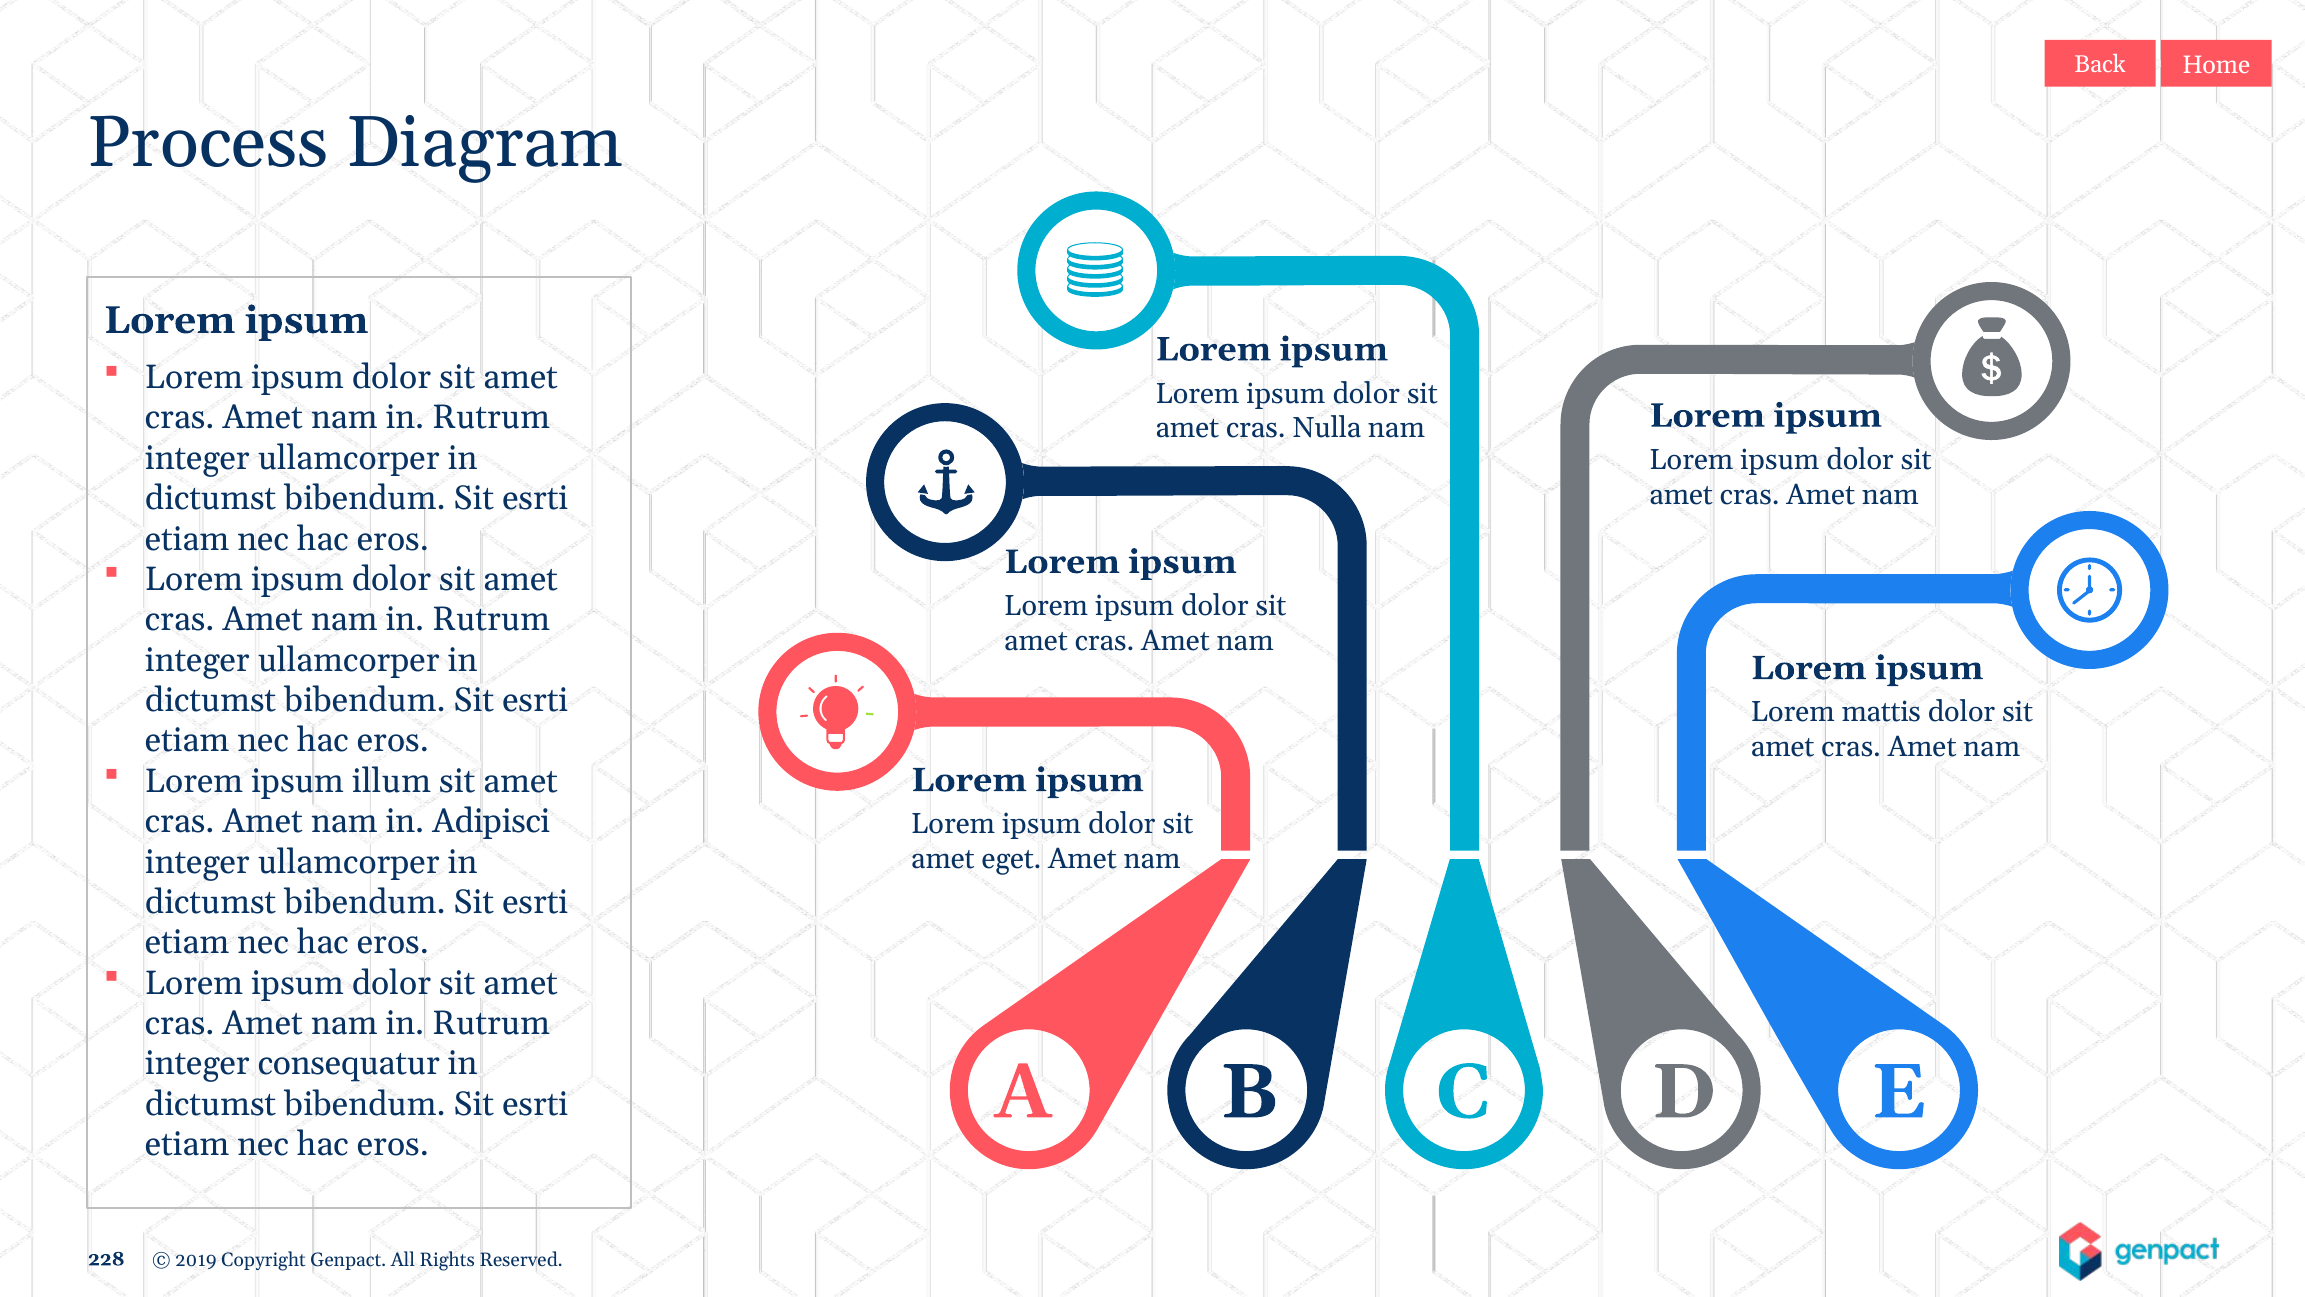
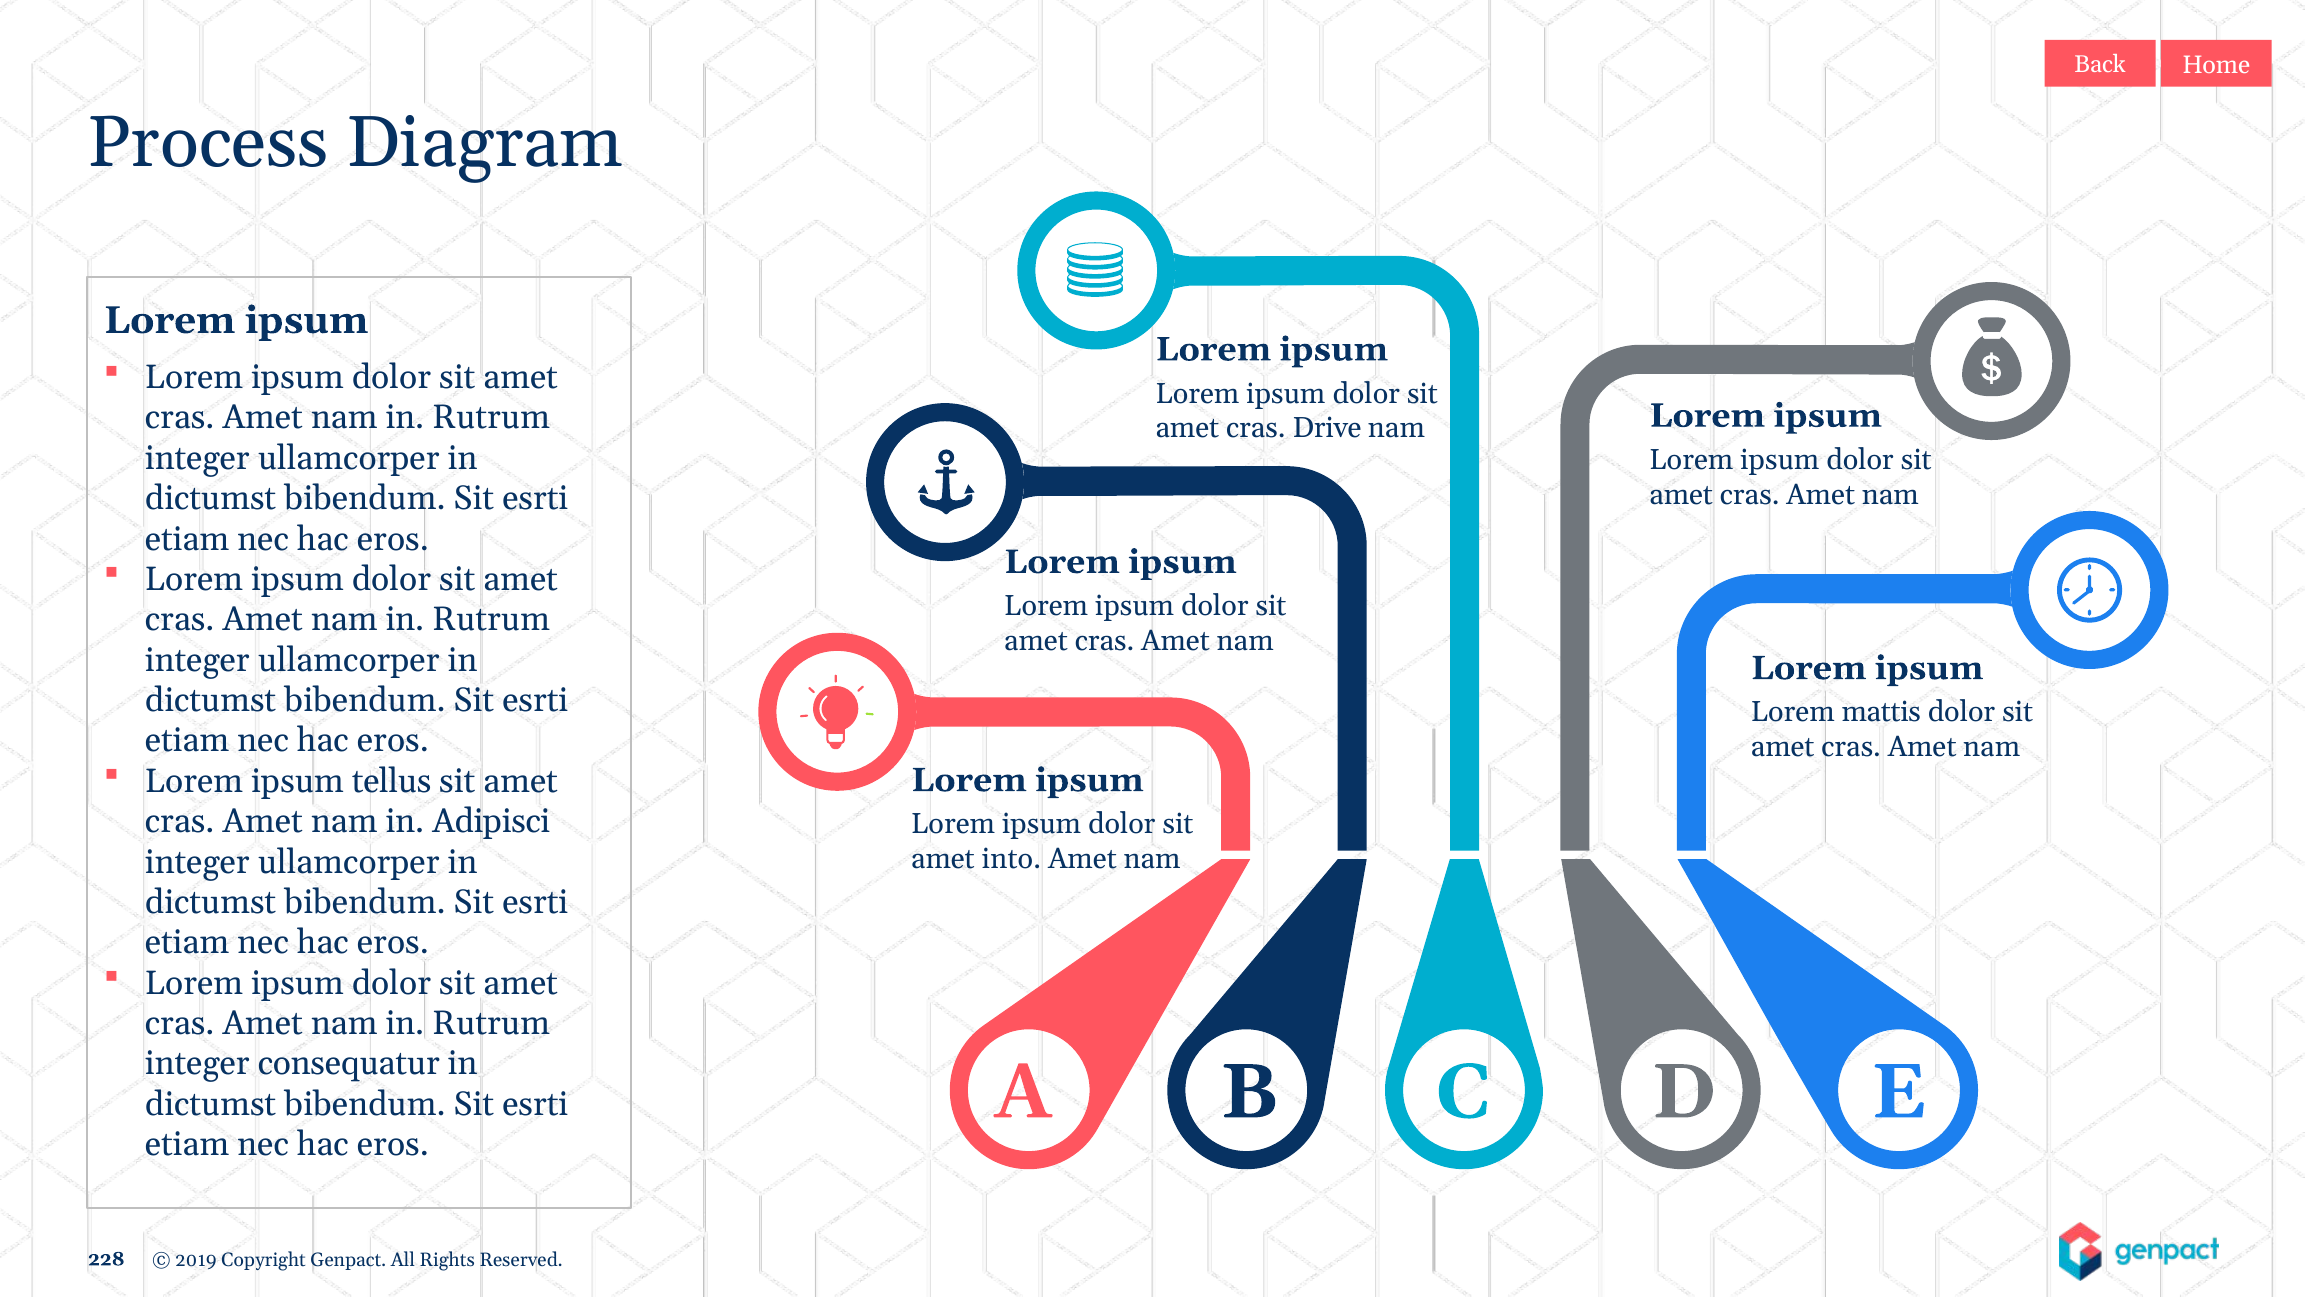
Nulla: Nulla -> Drive
illum: illum -> tellus
eget: eget -> into
